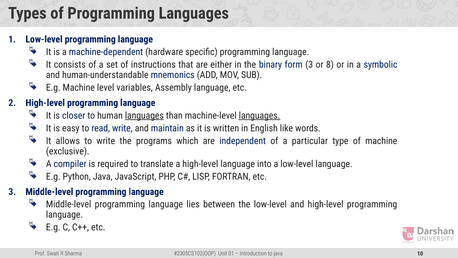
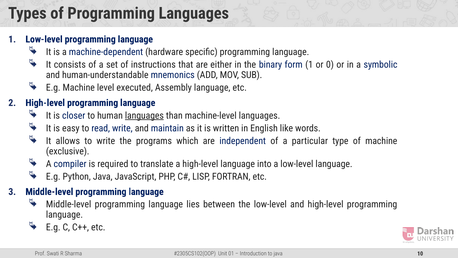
form 3: 3 -> 1
8: 8 -> 0
variables: variables -> executed
languages at (260, 115) underline: present -> none
